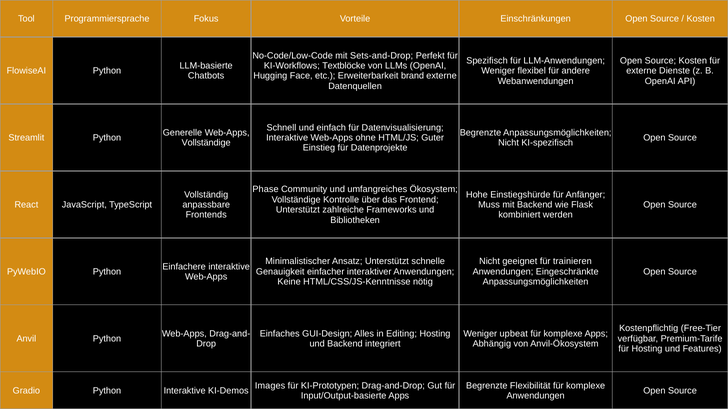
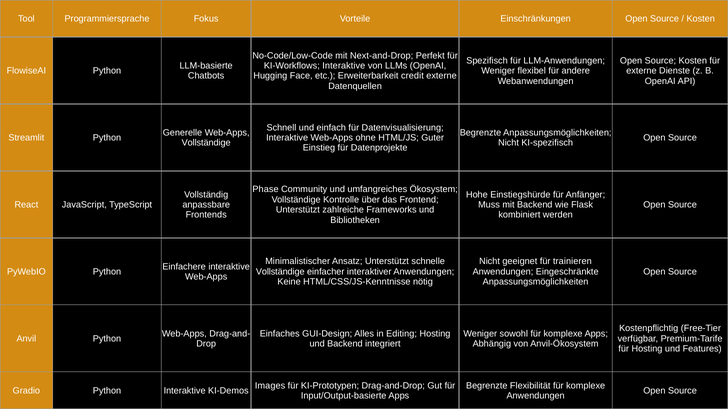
Sets-and-Drop: Sets-and-Drop -> Next-and-Drop
KI-Workflows Textblöcke: Textblöcke -> Interaktive
brand: brand -> credit
Genauigkeit at (280, 272): Genauigkeit -> Vollständige
upbeat: upbeat -> sowohl
